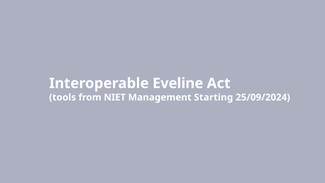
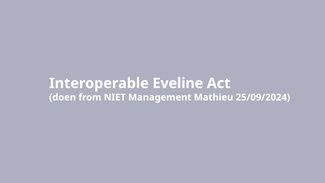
tools: tools -> doen
Starting: Starting -> Mathieu
